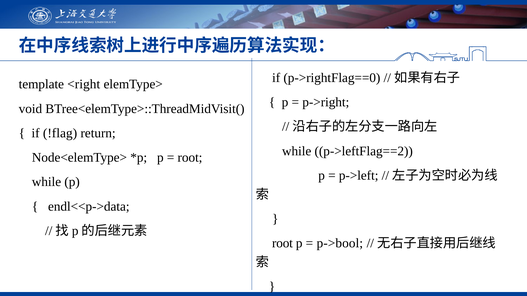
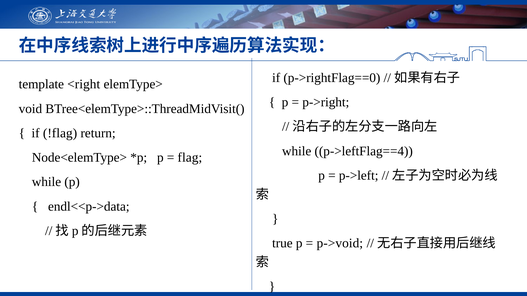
p->leftFlag==2: p->leftFlag==2 -> p->leftFlag==4
root at (190, 158): root -> flag
root at (282, 244): root -> true
p->bool: p->bool -> p->void
